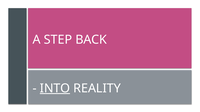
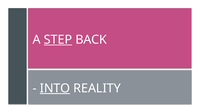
STEP underline: none -> present
